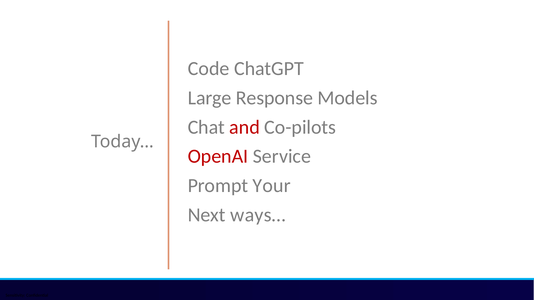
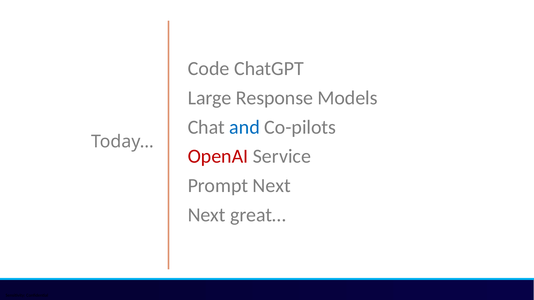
and colour: red -> blue
Prompt Your: Your -> Next
ways…: ways… -> great…
